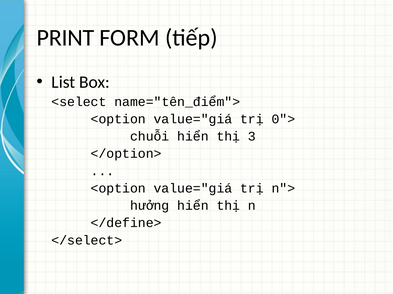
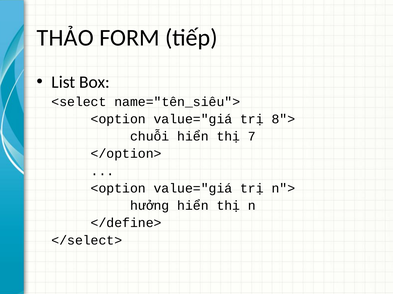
PRINT: PRINT -> THẢO
name="tên_điểm">: name="tên_điểm"> -> name="tên_siêu">
0">: 0"> -> 8">
3: 3 -> 7
